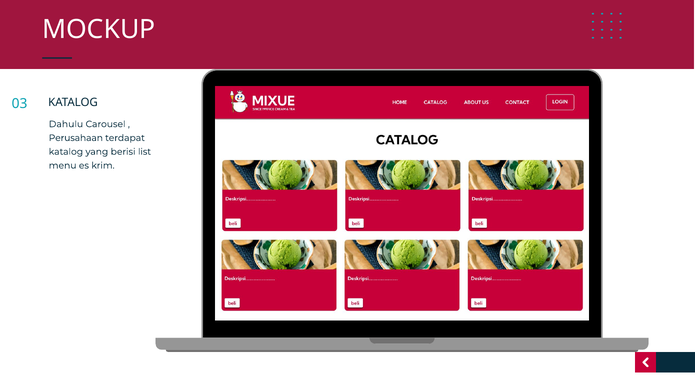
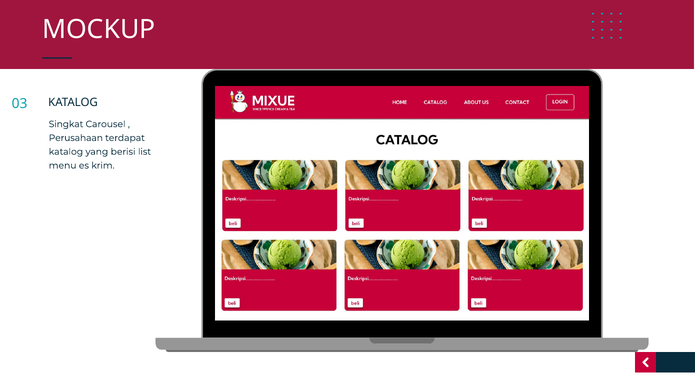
Dahulu: Dahulu -> Singkat
